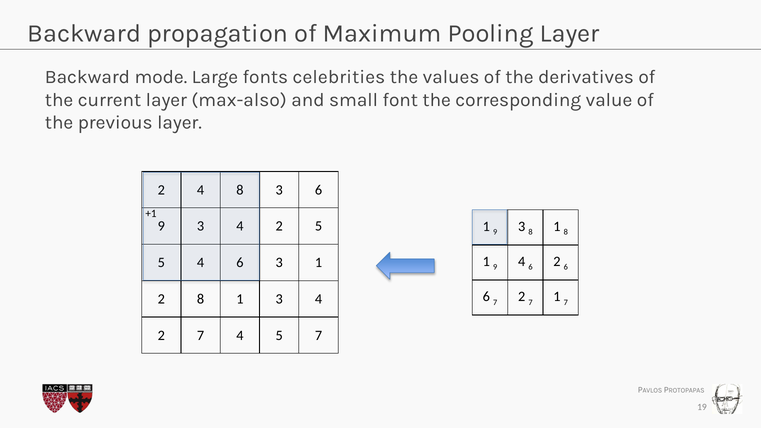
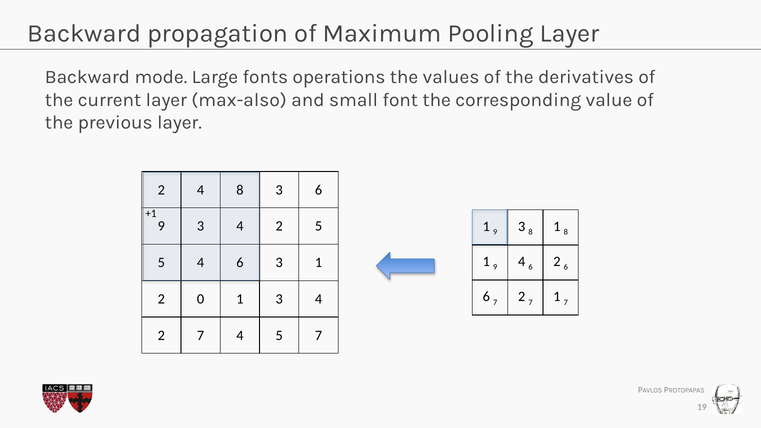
celebrities: celebrities -> operations
2 8: 8 -> 0
